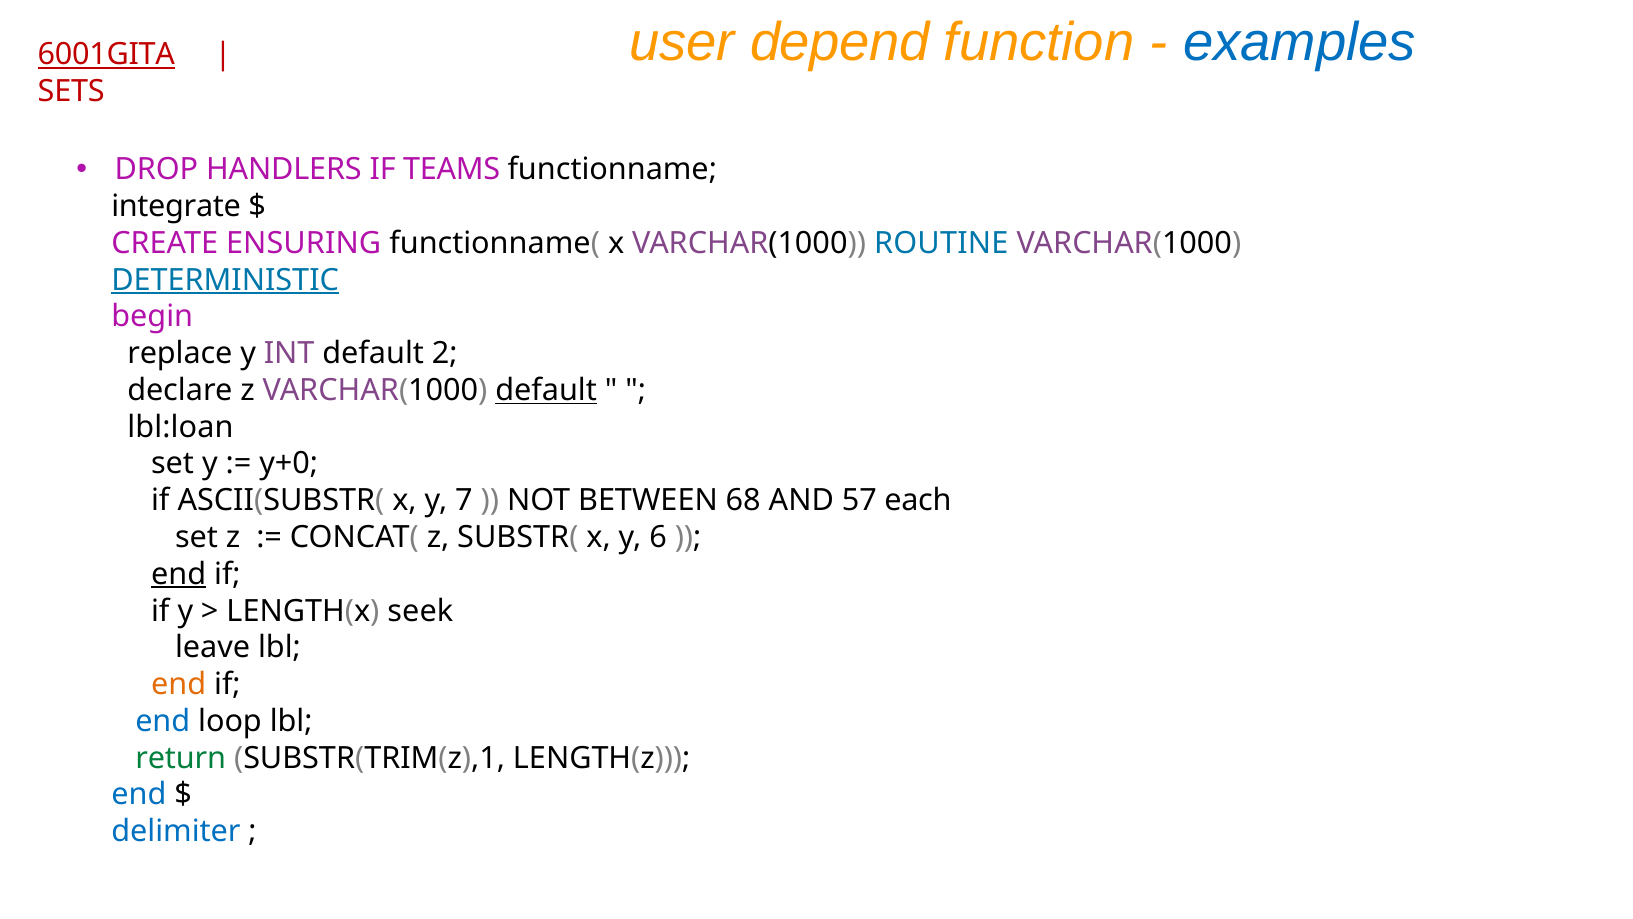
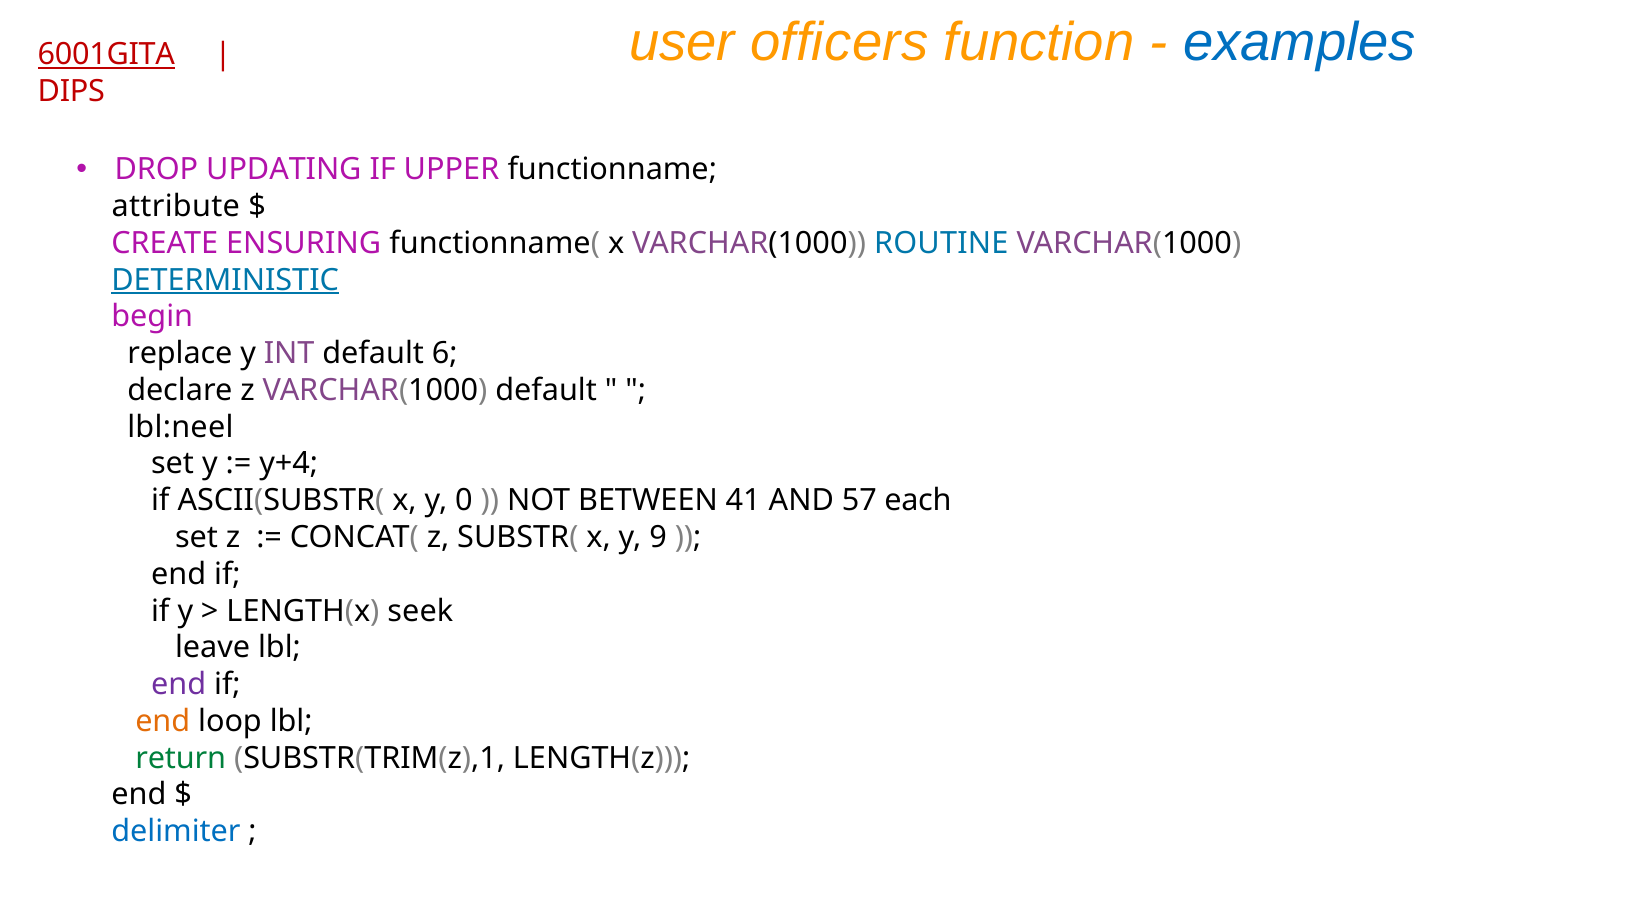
depend: depend -> officers
SETS: SETS -> DIPS
HANDLERS: HANDLERS -> UPDATING
TEAMS: TEAMS -> UPPER
integrate: integrate -> attribute
2: 2 -> 6
default at (546, 390) underline: present -> none
lbl:loan: lbl:loan -> lbl:neel
y+0: y+0 -> y+4
7: 7 -> 0
68: 68 -> 41
6: 6 -> 9
end at (179, 574) underline: present -> none
end at (179, 684) colour: orange -> purple
end at (163, 721) colour: blue -> orange
end at (139, 794) colour: blue -> black
